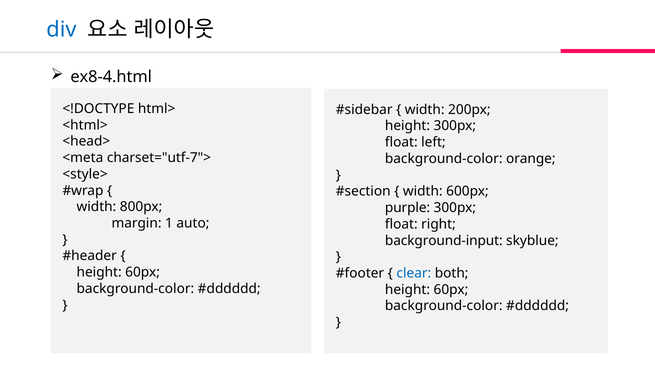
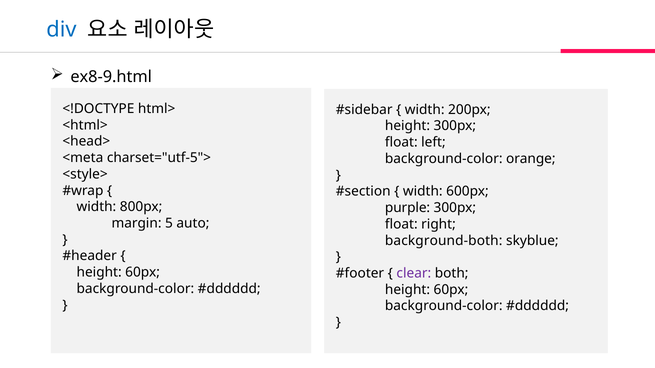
ex8-4.html: ex8-4.html -> ex8-9.html
charset="utf-7">: charset="utf-7"> -> charset="utf-5">
1: 1 -> 5
background-input: background-input -> background-both
clear colour: blue -> purple
